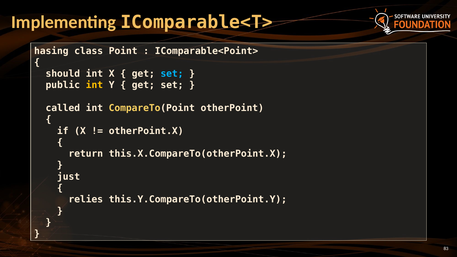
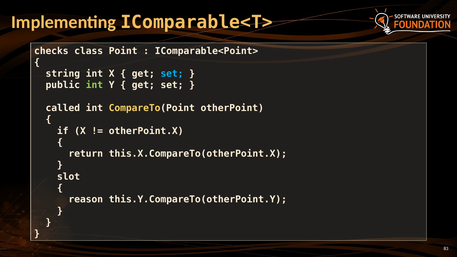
hasing: hasing -> checks
should: should -> string
int at (94, 85) colour: yellow -> light green
just: just -> slot
relies: relies -> reason
